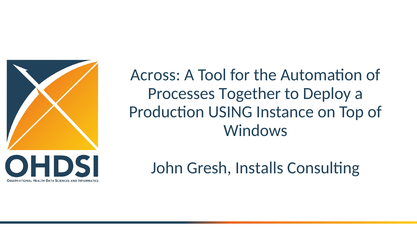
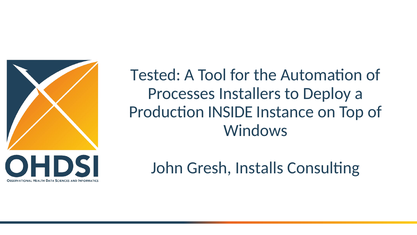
Across: Across -> Tested
Together: Together -> Installers
USING: USING -> INSIDE
